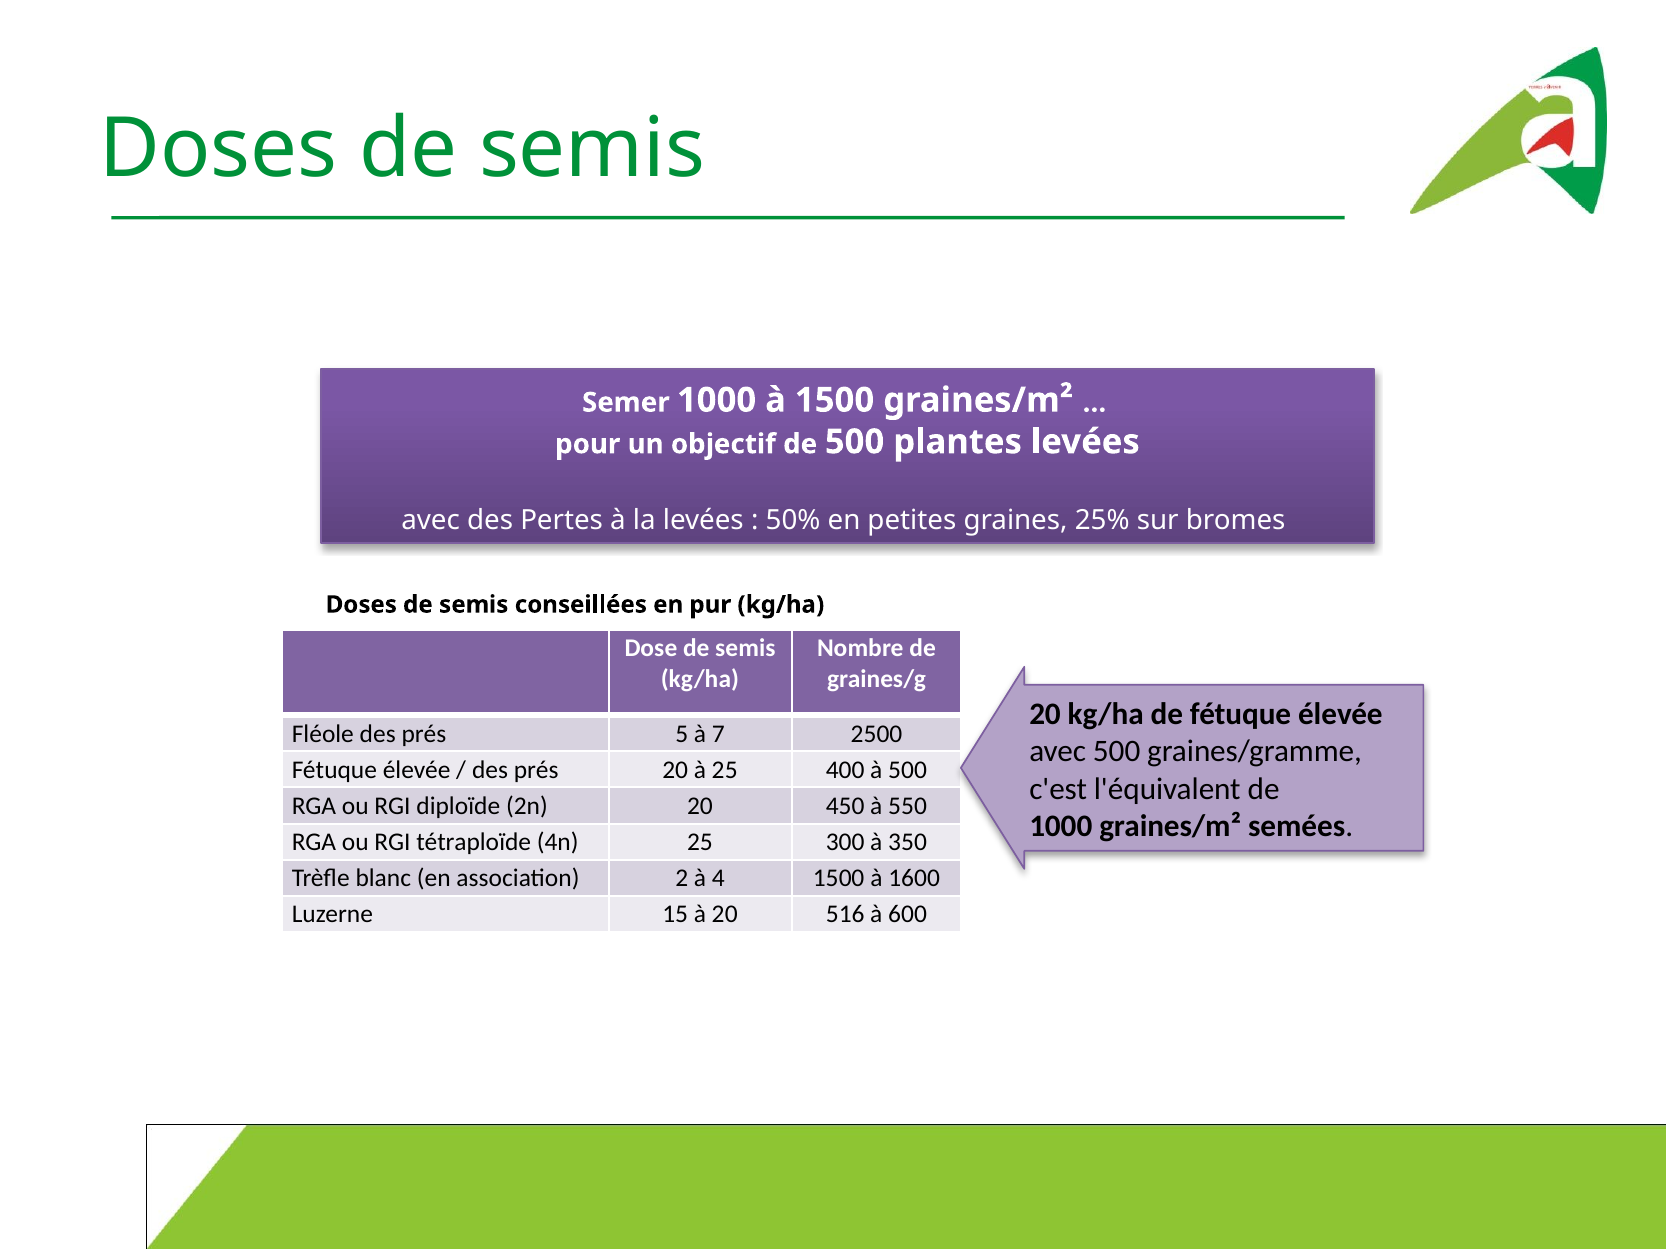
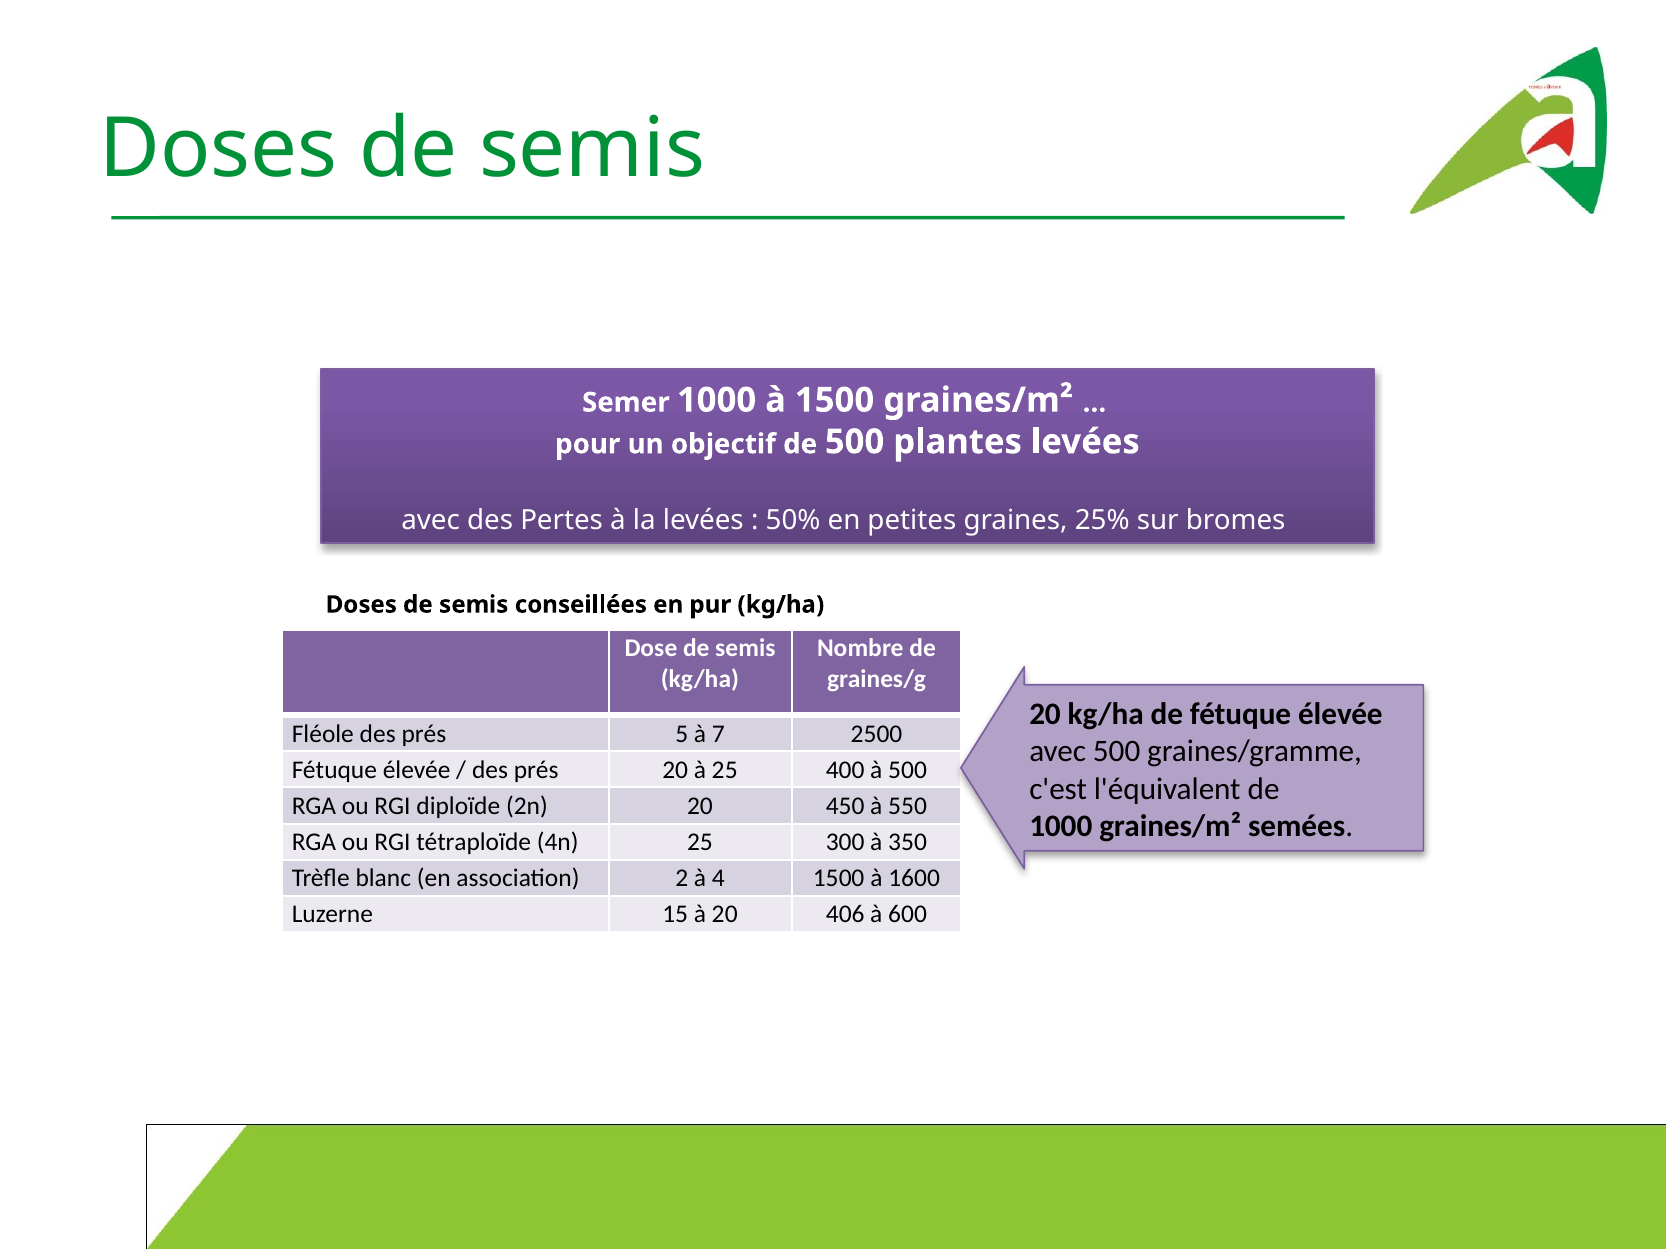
516: 516 -> 406
